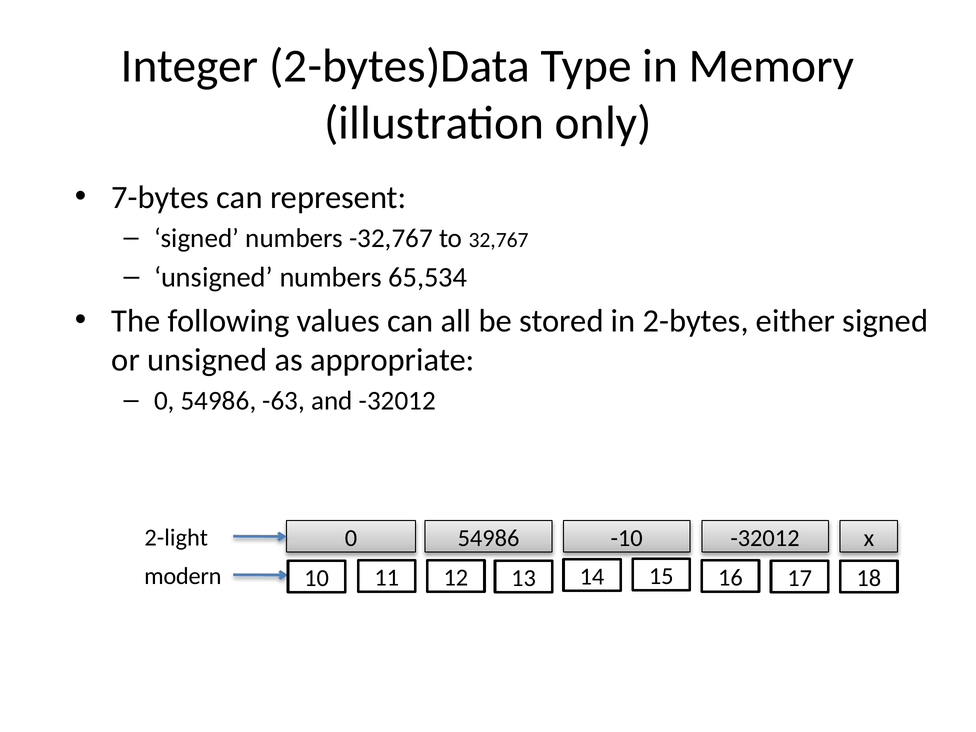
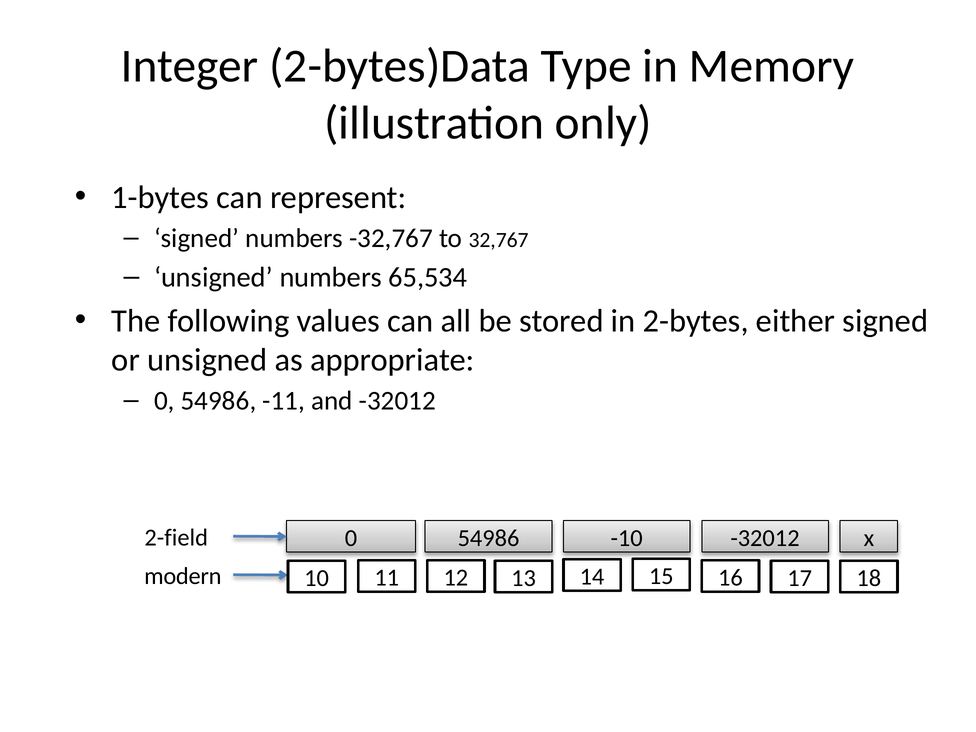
7-bytes: 7-bytes -> 1-bytes
-63: -63 -> -11
2-light: 2-light -> 2-field
